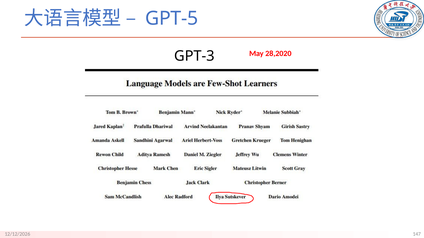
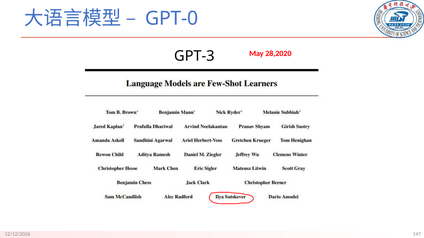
GPT-5: GPT-5 -> GPT-0
